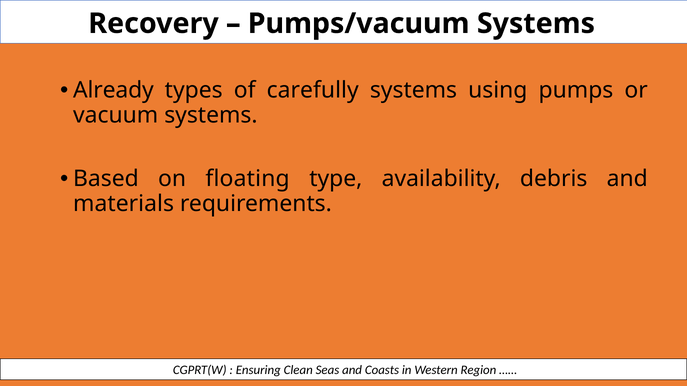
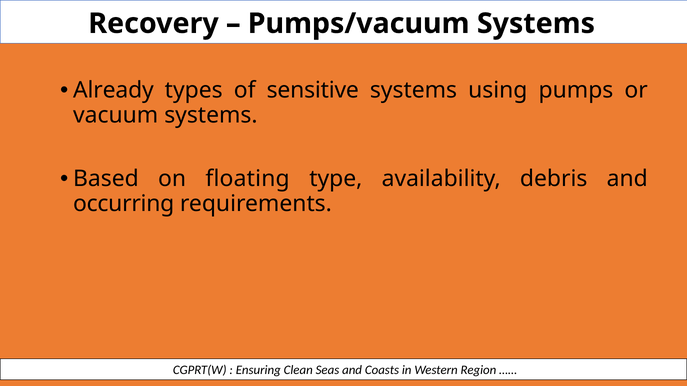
carefully: carefully -> sensitive
materials: materials -> occurring
